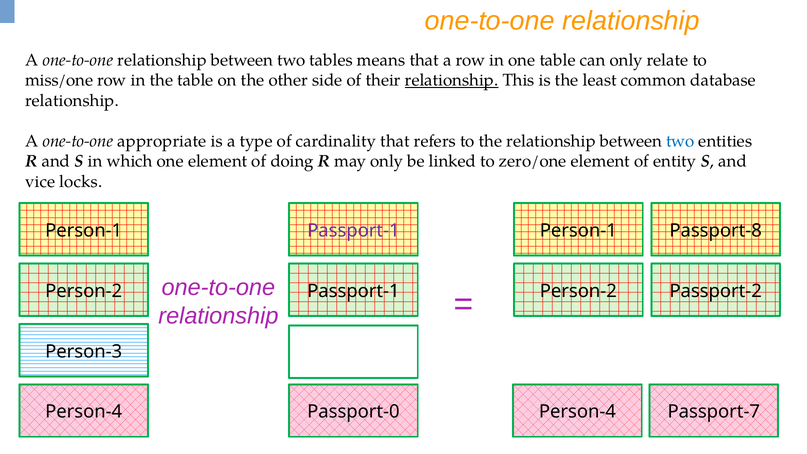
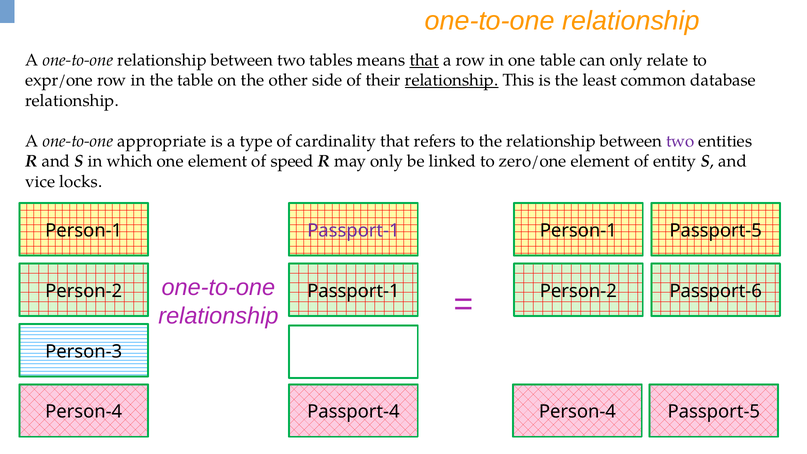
that at (424, 60) underline: none -> present
miss/one: miss/one -> expr/one
two at (680, 141) colour: blue -> purple
doing: doing -> speed
Passport-8 at (716, 231): Passport-8 -> Passport-5
Passport-2: Passport-2 -> Passport-6
Passport-0: Passport-0 -> Passport-4
Person-4 Passport-7: Passport-7 -> Passport-5
